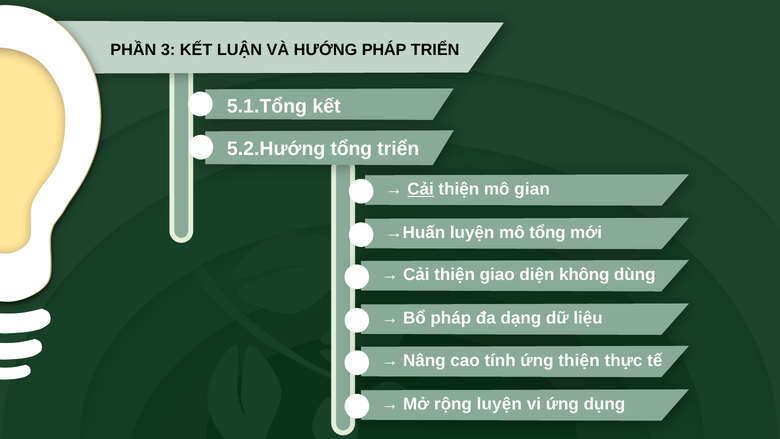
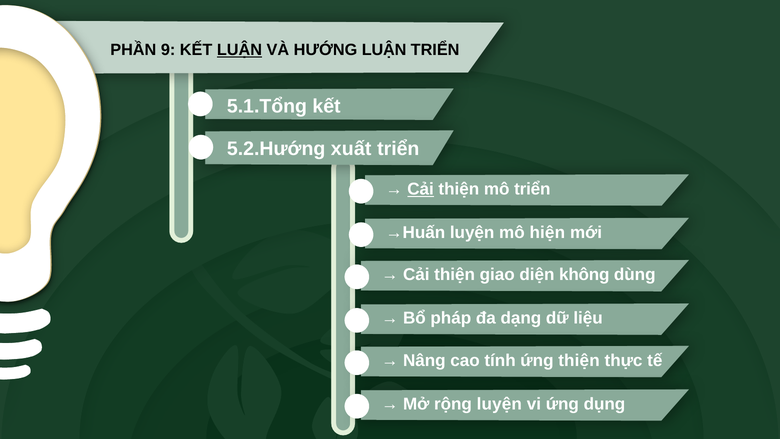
3: 3 -> 9
LUẬN at (239, 50) underline: none -> present
HƯỚNG PHÁP: PHÁP -> LUẬN
5.2.Hướng tổng: tổng -> xuất
mô gian: gian -> triển
mô tổng: tổng -> hiện
